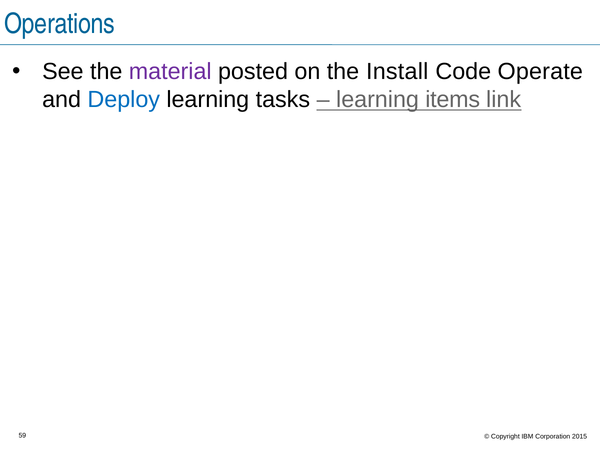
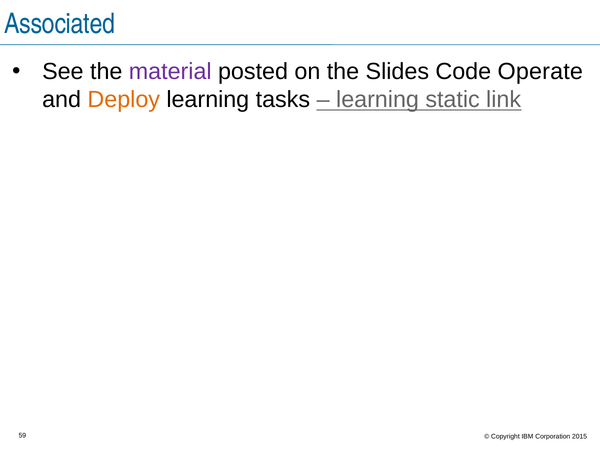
Operations: Operations -> Associated
Install: Install -> Slides
Deploy colour: blue -> orange
items: items -> static
